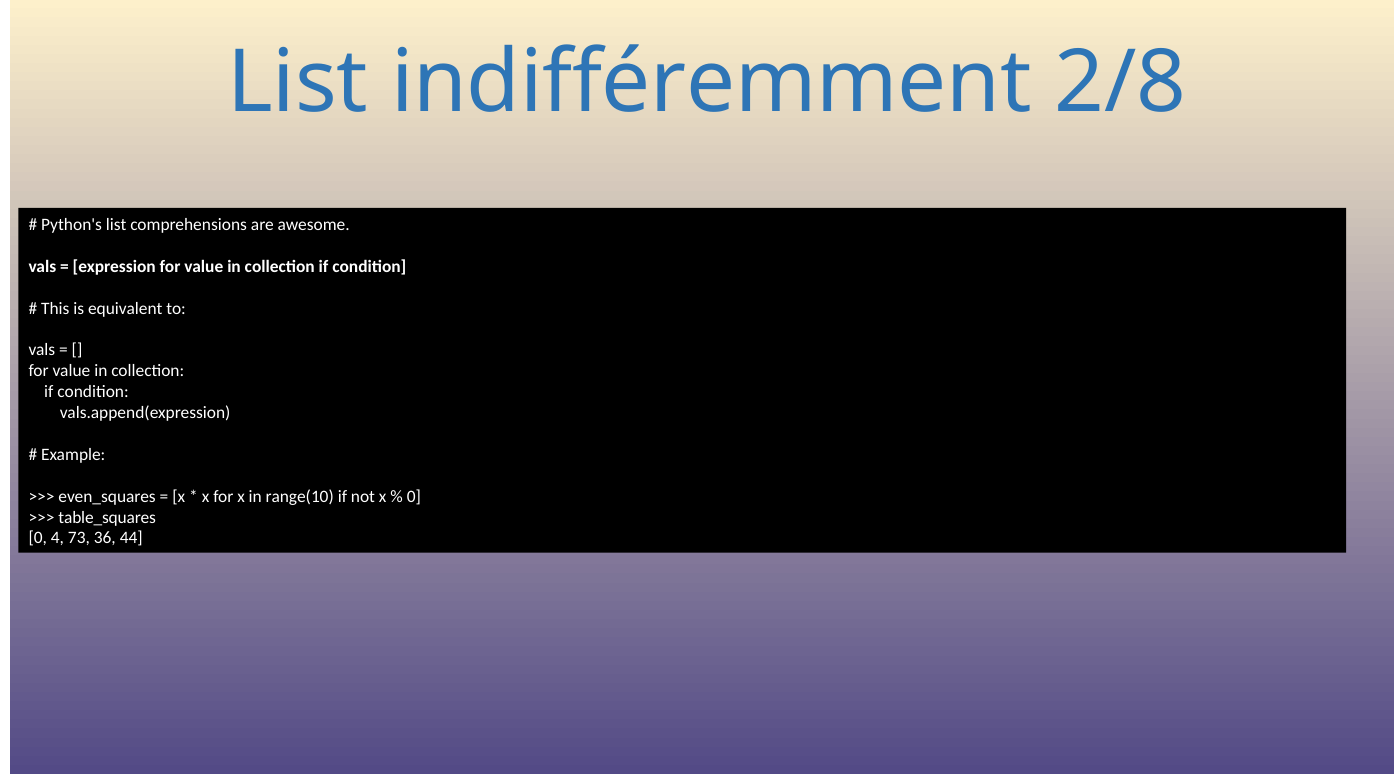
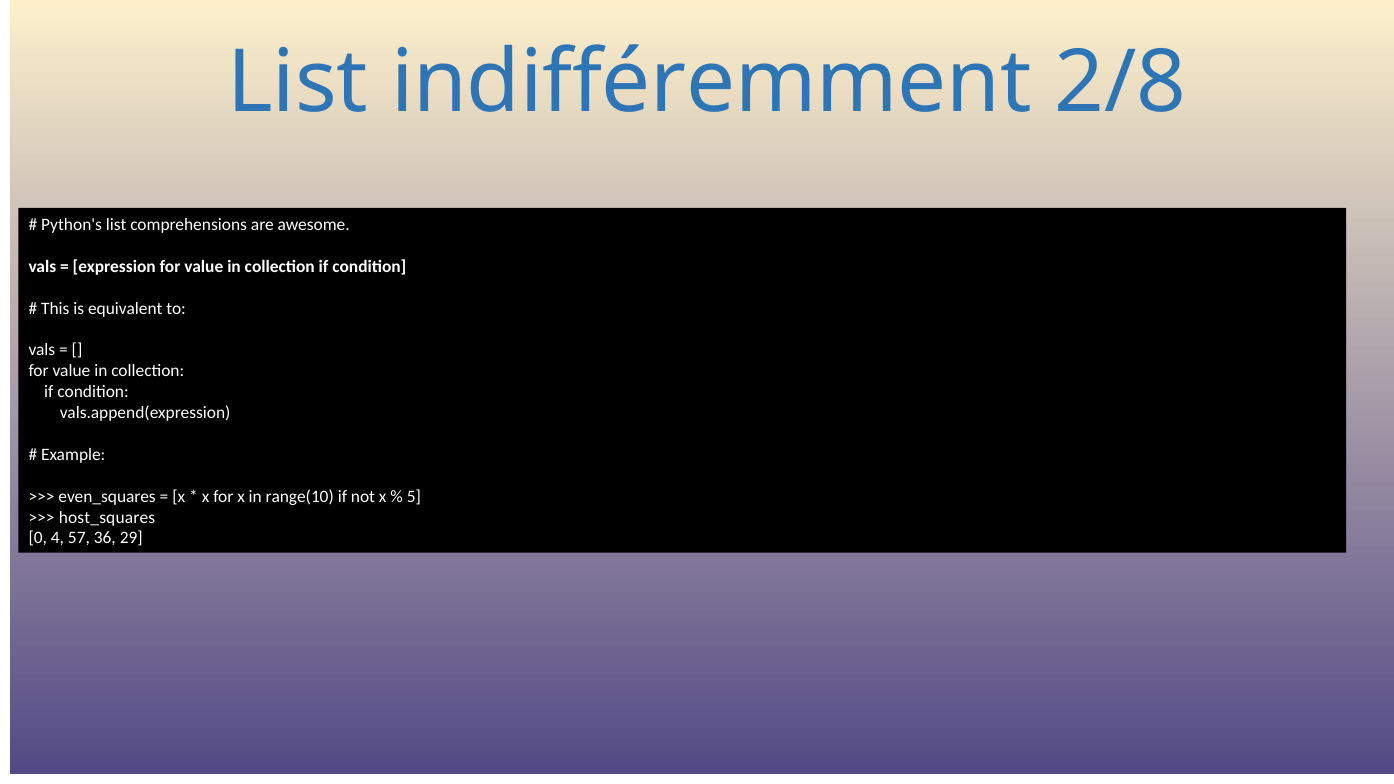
0 at (414, 497): 0 -> 5
table_squares: table_squares -> host_squares
73: 73 -> 57
44: 44 -> 29
